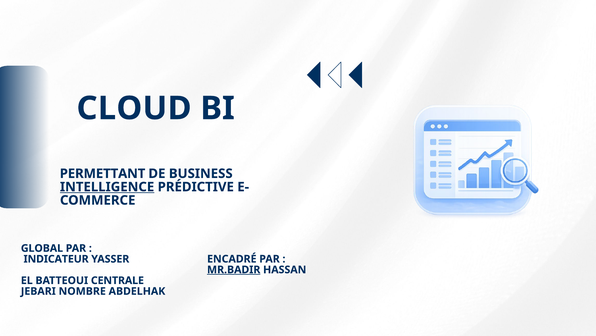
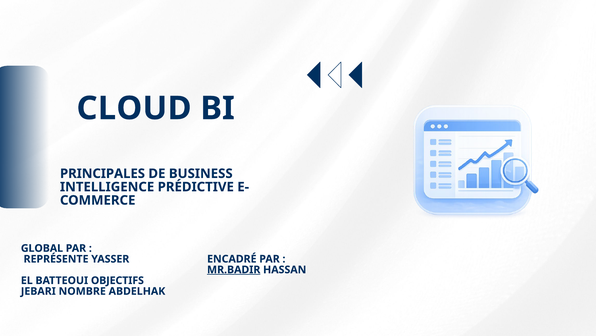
PERMETTANT: PERMETTANT -> PRINCIPALES
INTELLIGENCE underline: present -> none
INDICATEUR: INDICATEUR -> REPRÉSENTE
CENTRALE: CENTRALE -> OBJECTIFS
